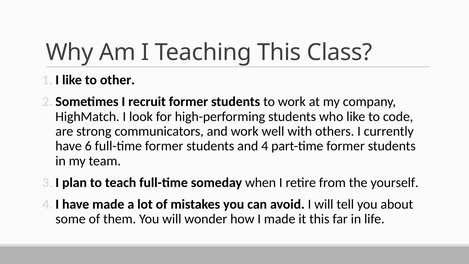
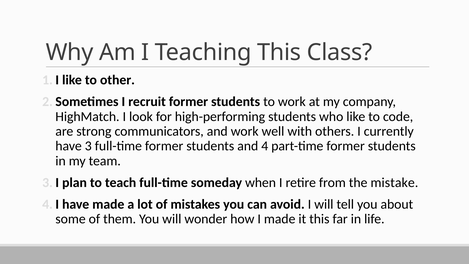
6: 6 -> 3
yourself: yourself -> mistake
